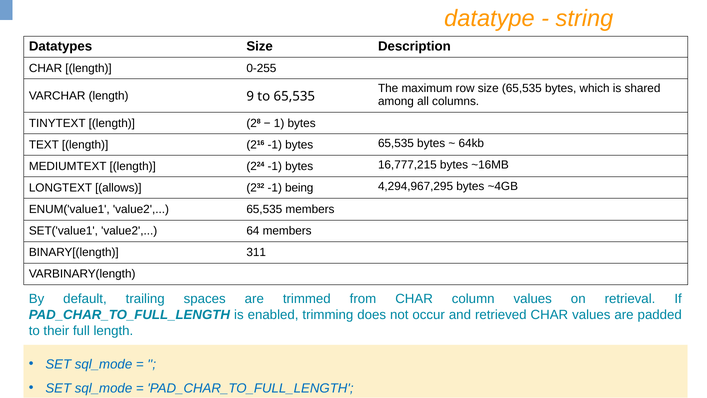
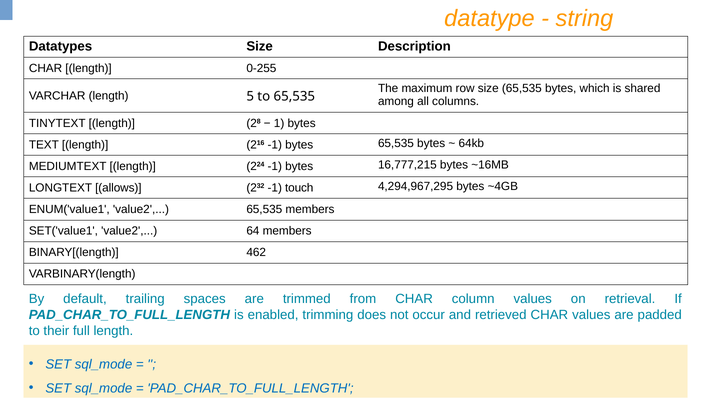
9: 9 -> 5
being: being -> touch
311: 311 -> 462
